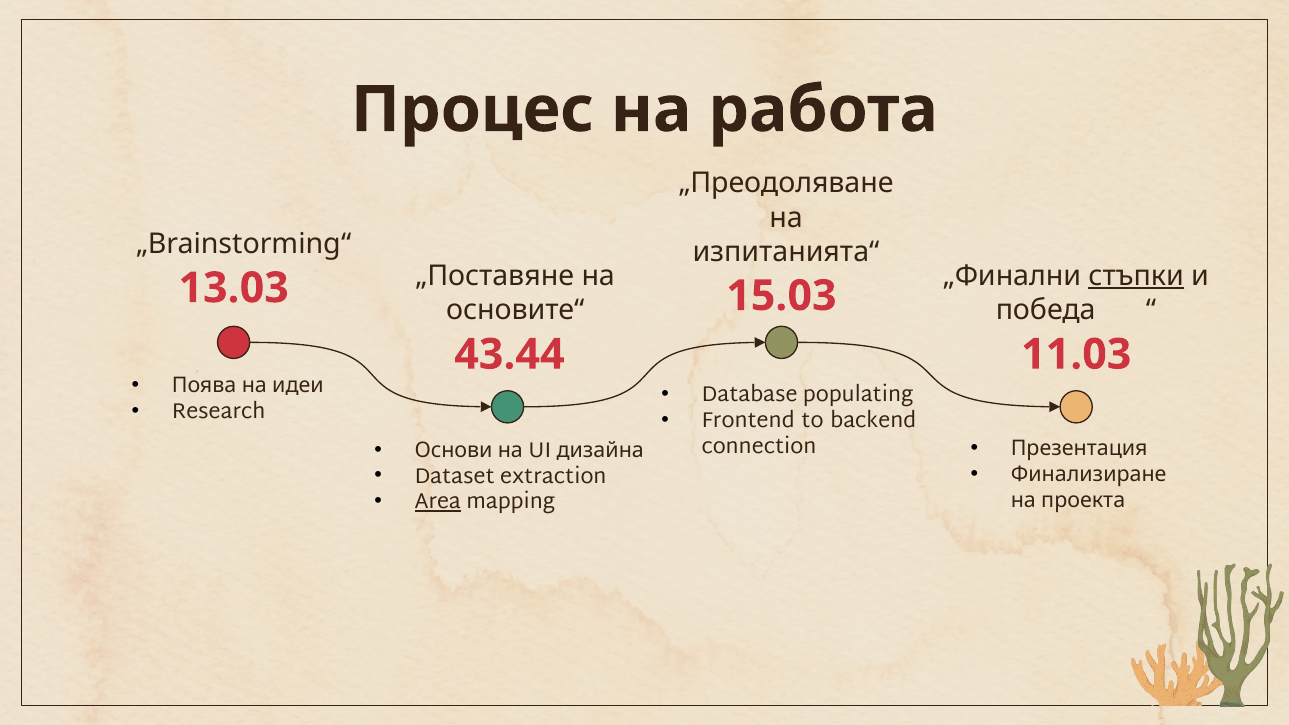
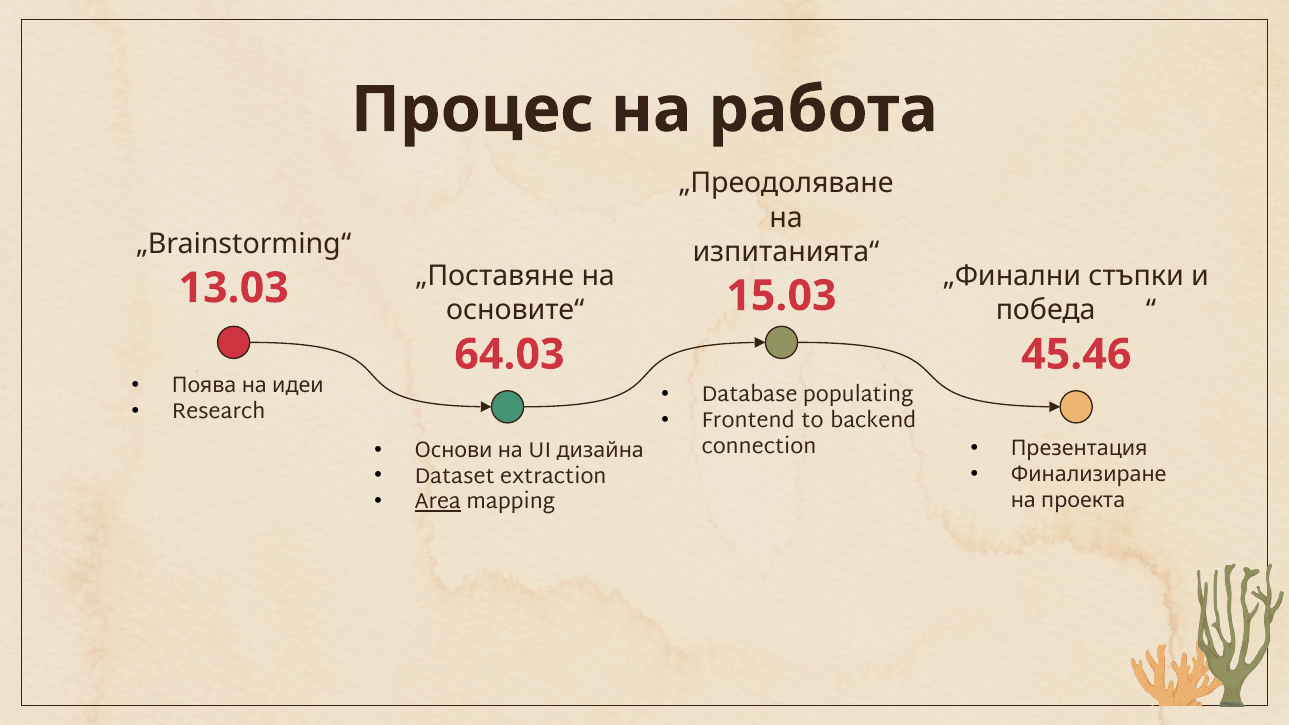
стъпки underline: present -> none
43.44: 43.44 -> 64.03
11.03: 11.03 -> 45.46
